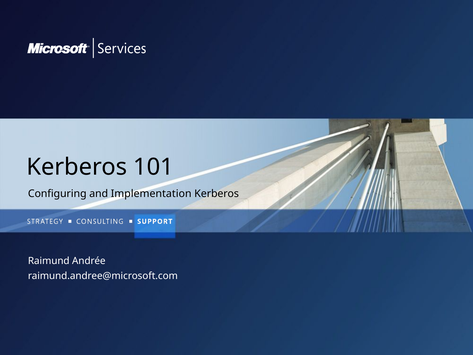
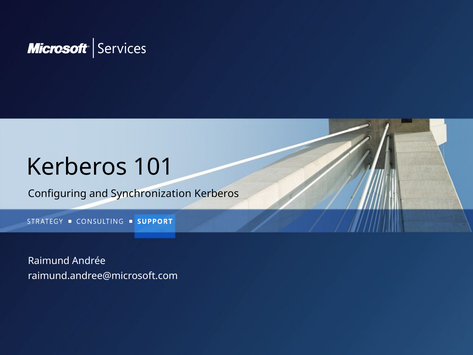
Implementation: Implementation -> Synchronization
